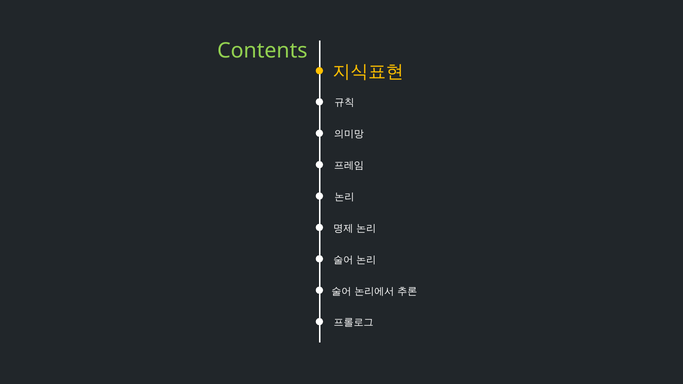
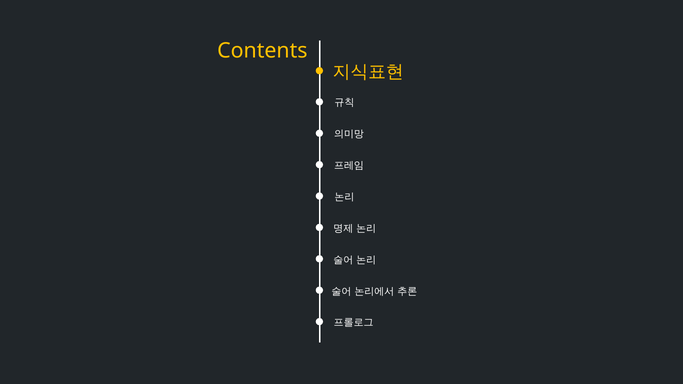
Contents colour: light green -> yellow
